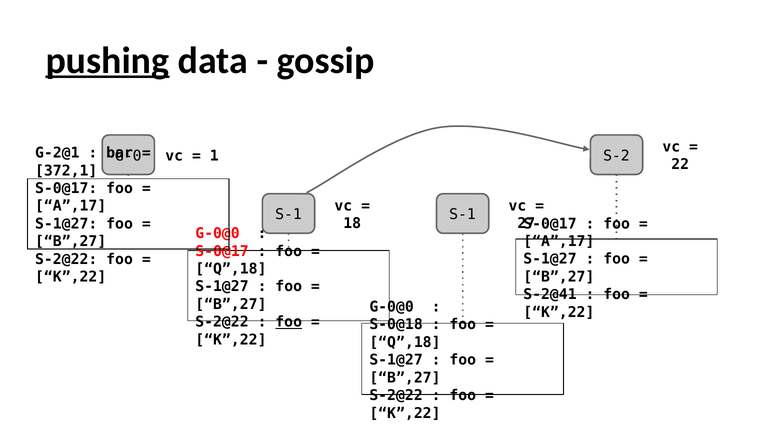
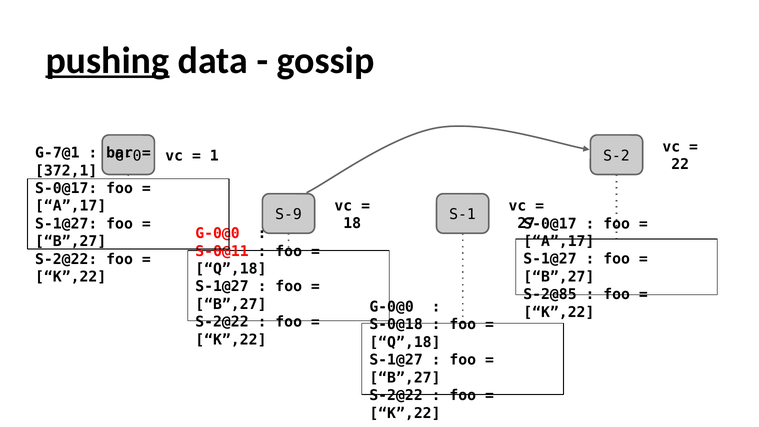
G-2@1: G-2@1 -> G-7@1
S-1 at (288, 214): S-1 -> S-9
S-0@17 at (222, 251): S-0@17 -> S-0@11
S-2@41: S-2@41 -> S-2@85
foo at (289, 322) underline: present -> none
